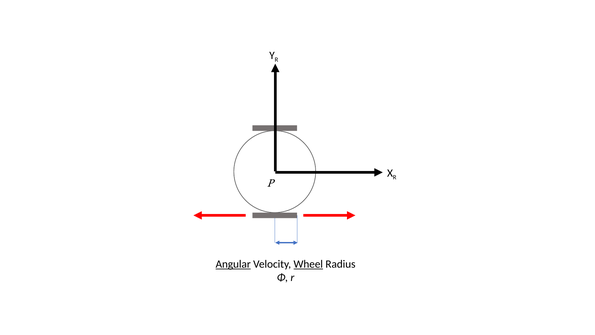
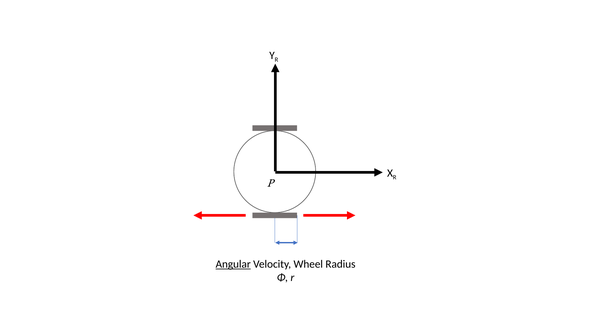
Wheel underline: present -> none
